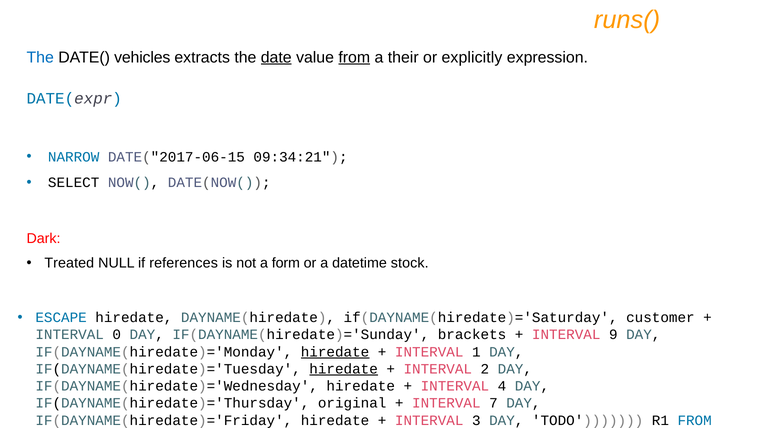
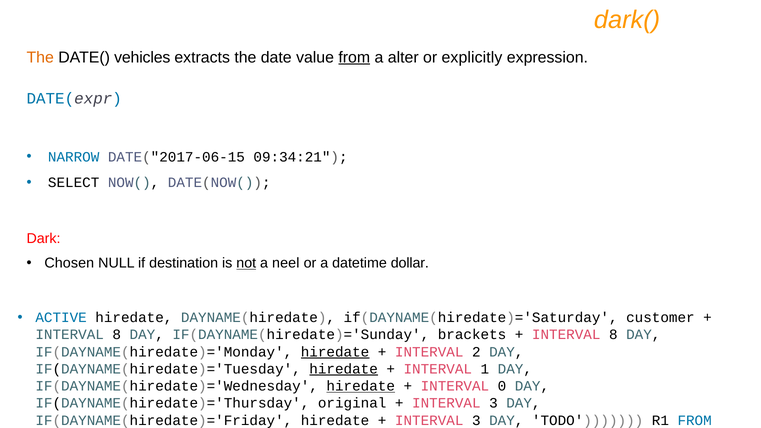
runs(: runs( -> dark(
The at (40, 57) colour: blue -> orange
date underline: present -> none
their: their -> alter
Treated: Treated -> Chosen
references: references -> destination
not underline: none -> present
form: form -> neel
stock: stock -> dollar
ESCAPE: ESCAPE -> ACTIVE
0 at (117, 335): 0 -> 8
9 at (613, 335): 9 -> 8
1: 1 -> 2
2: 2 -> 1
hiredate at (361, 386) underline: none -> present
4: 4 -> 0
7 at (493, 403): 7 -> 3
